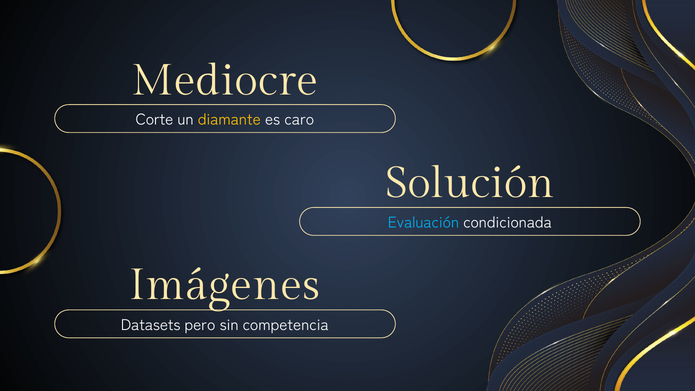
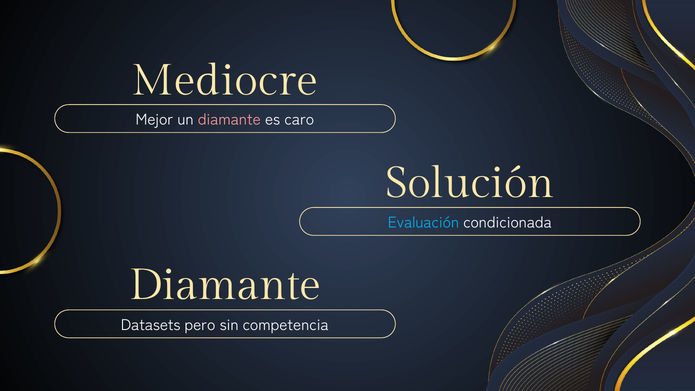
Corte: Corte -> Mejor
diamante at (229, 120) colour: yellow -> pink
Imágenes at (225, 285): Imágenes -> Diamante
